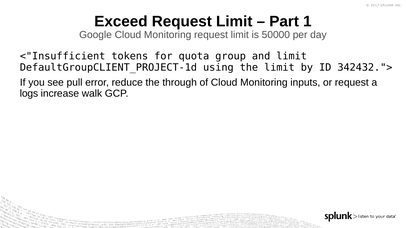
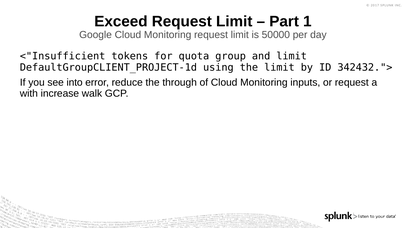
pull: pull -> into
logs: logs -> with
